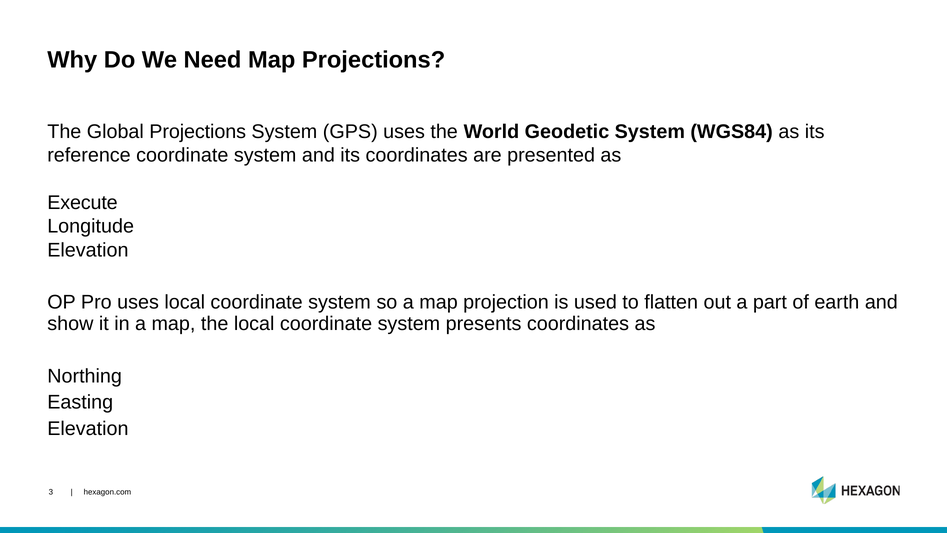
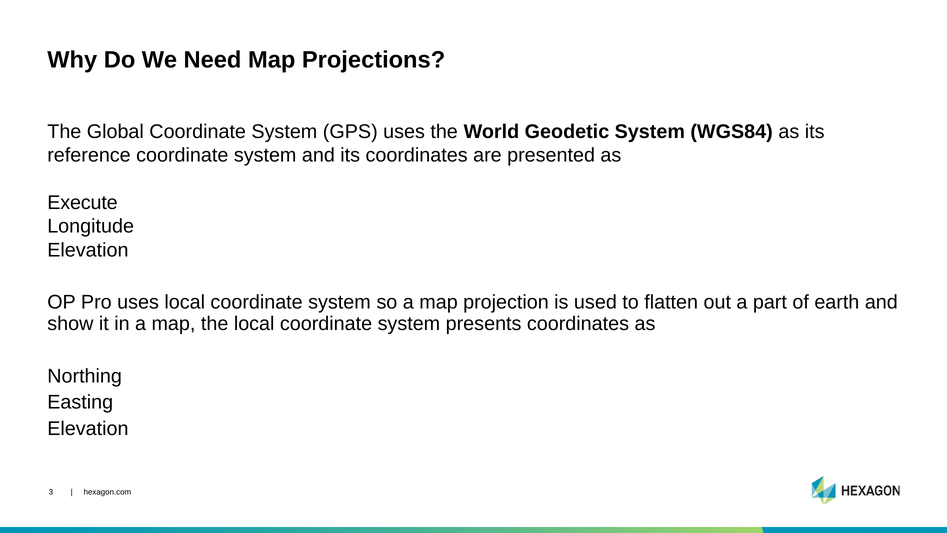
Global Projections: Projections -> Coordinate
